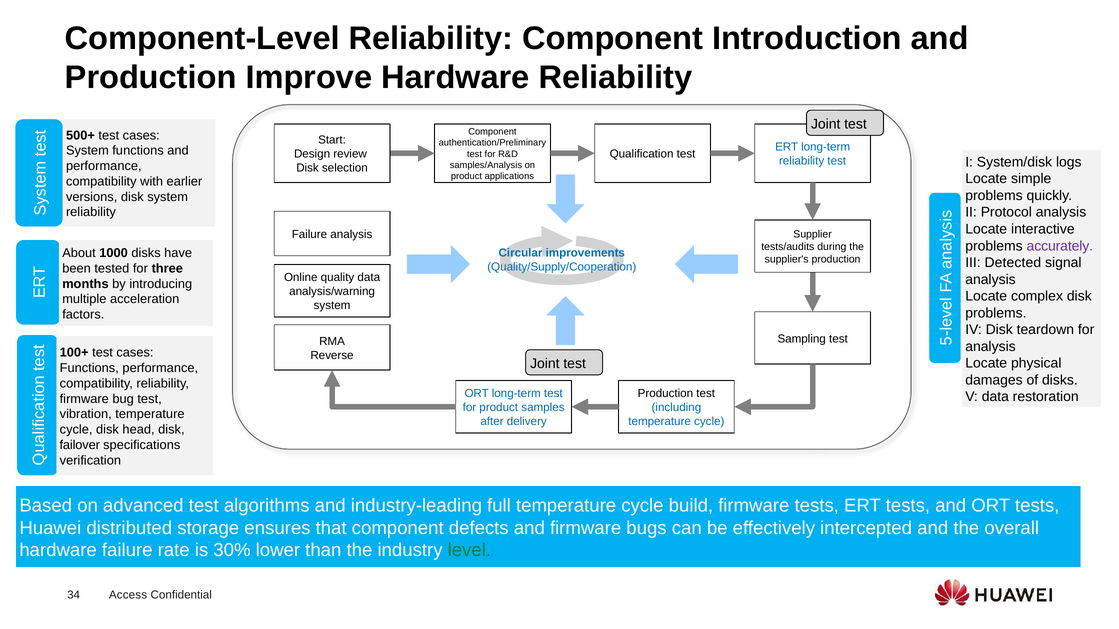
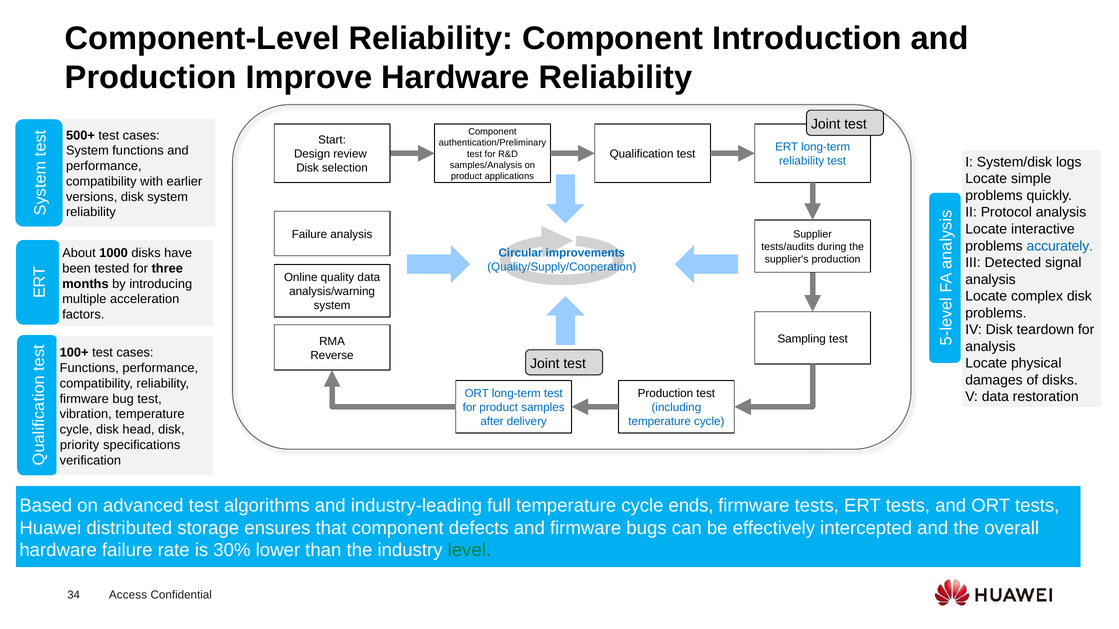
accurately colour: purple -> blue
failover: failover -> priority
build: build -> ends
